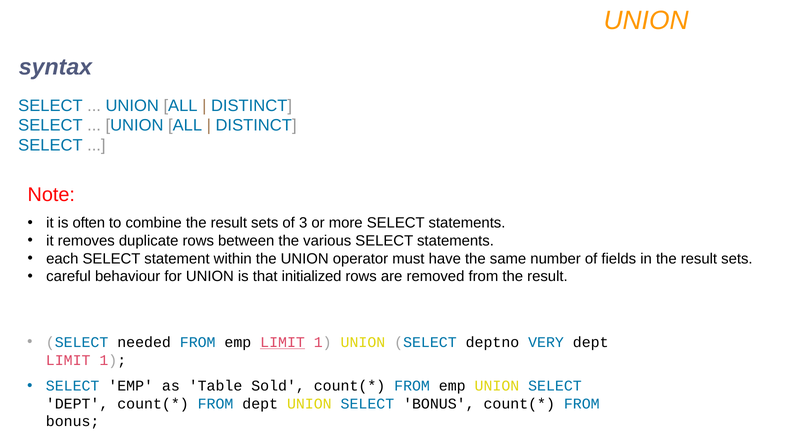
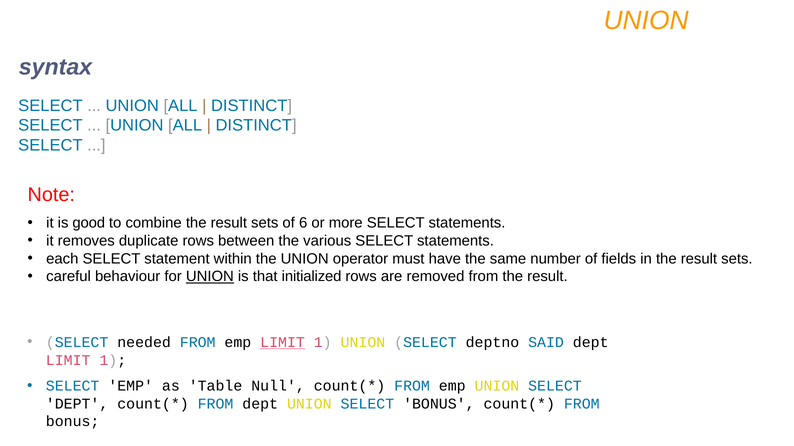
often: often -> good
3: 3 -> 6
UNION at (210, 277) underline: none -> present
VERY: VERY -> SAID
Sold: Sold -> Null
